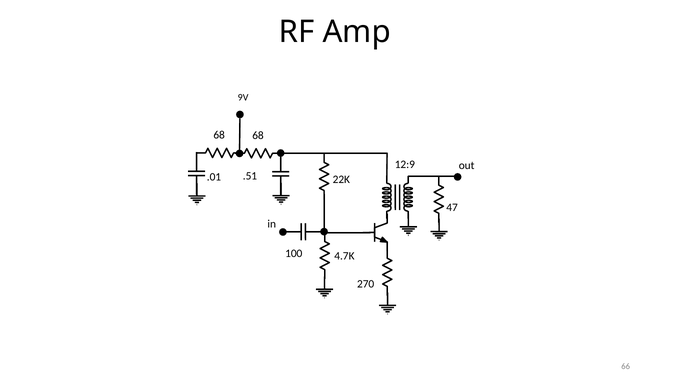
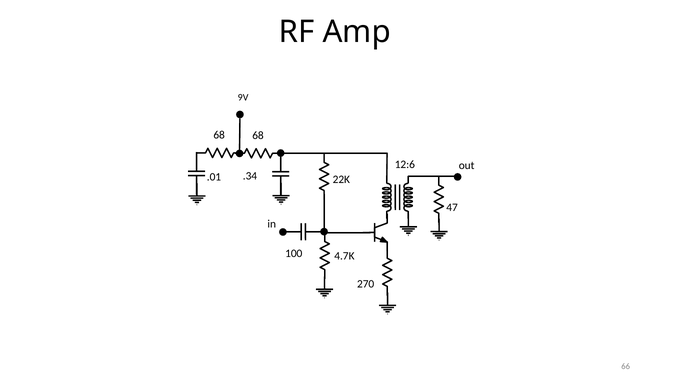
12:9: 12:9 -> 12:6
.51: .51 -> .34
